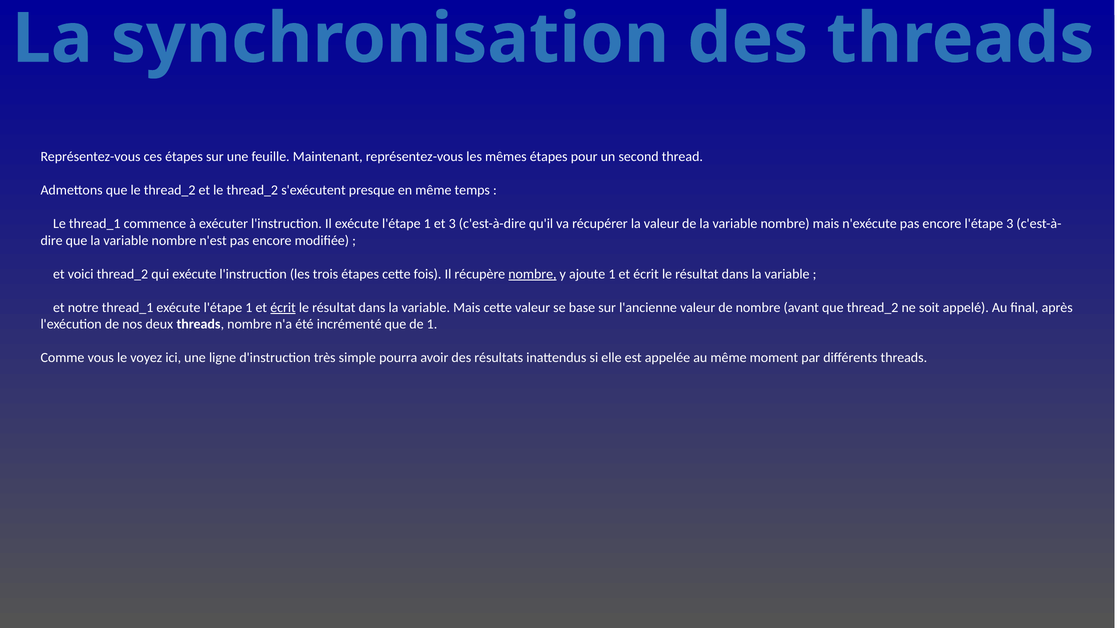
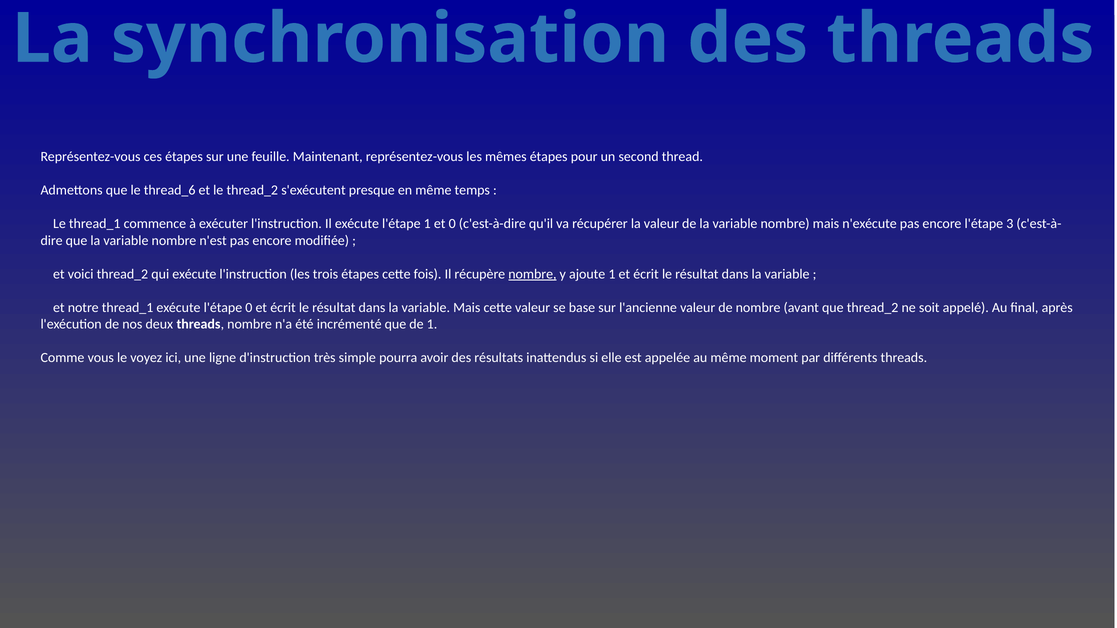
que le thread_2: thread_2 -> thread_6
et 3: 3 -> 0
thread_1 exécute l'étape 1: 1 -> 0
écrit at (283, 308) underline: present -> none
